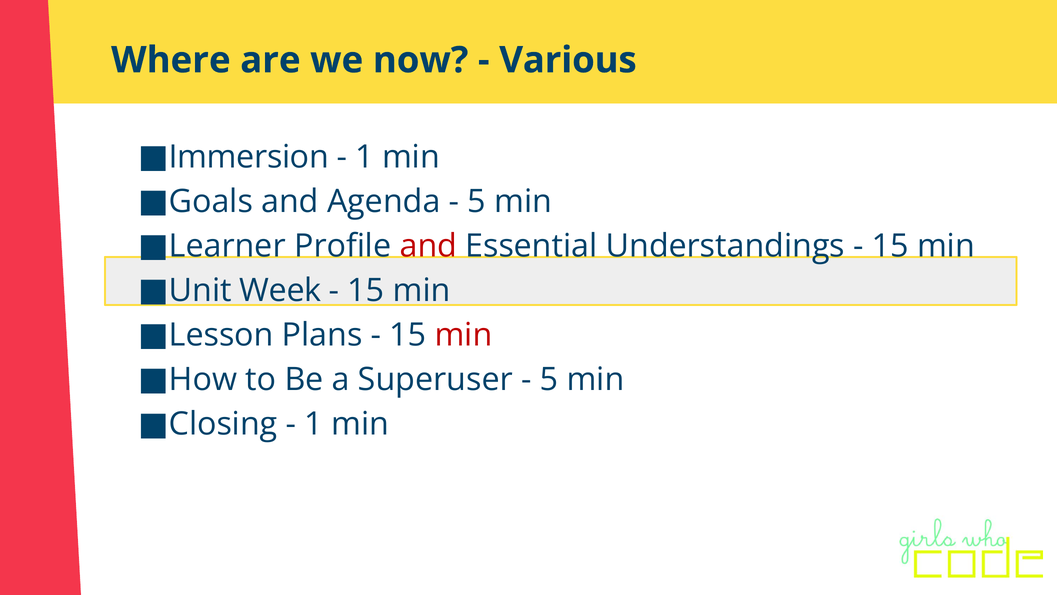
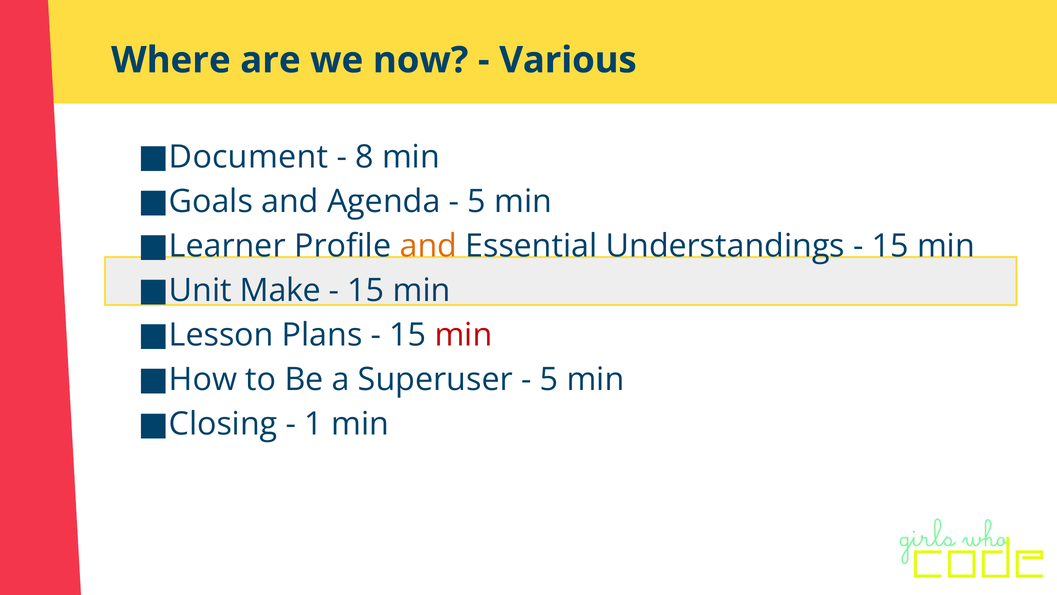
Immersion: Immersion -> Document
1 at (365, 157): 1 -> 8
and at (428, 246) colour: red -> orange
Week: Week -> Make
